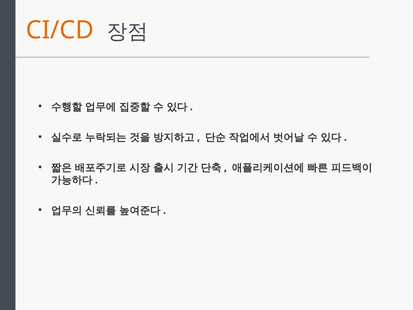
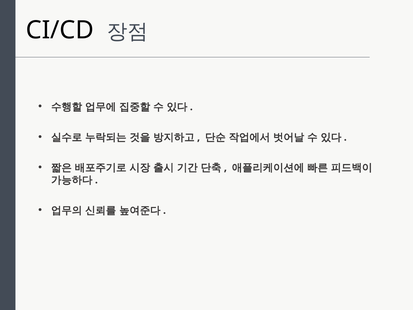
CI/CD colour: orange -> black
